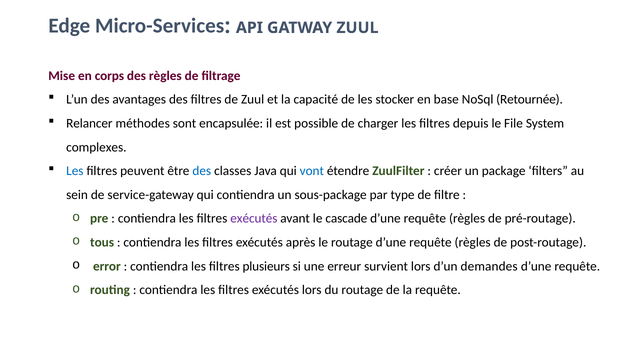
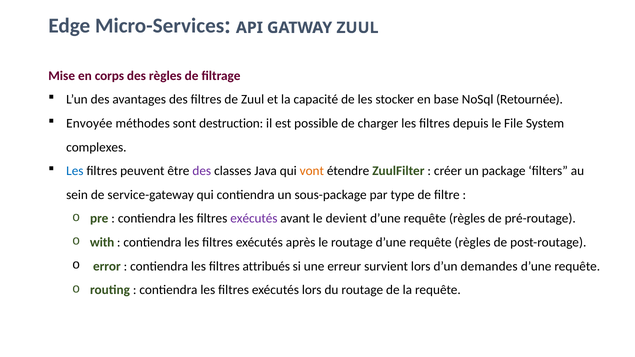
Relancer: Relancer -> Envoyée
encapsulée: encapsulée -> destruction
des at (202, 171) colour: blue -> purple
vont colour: blue -> orange
cascade: cascade -> devient
tous: tous -> with
plusieurs: plusieurs -> attribués
